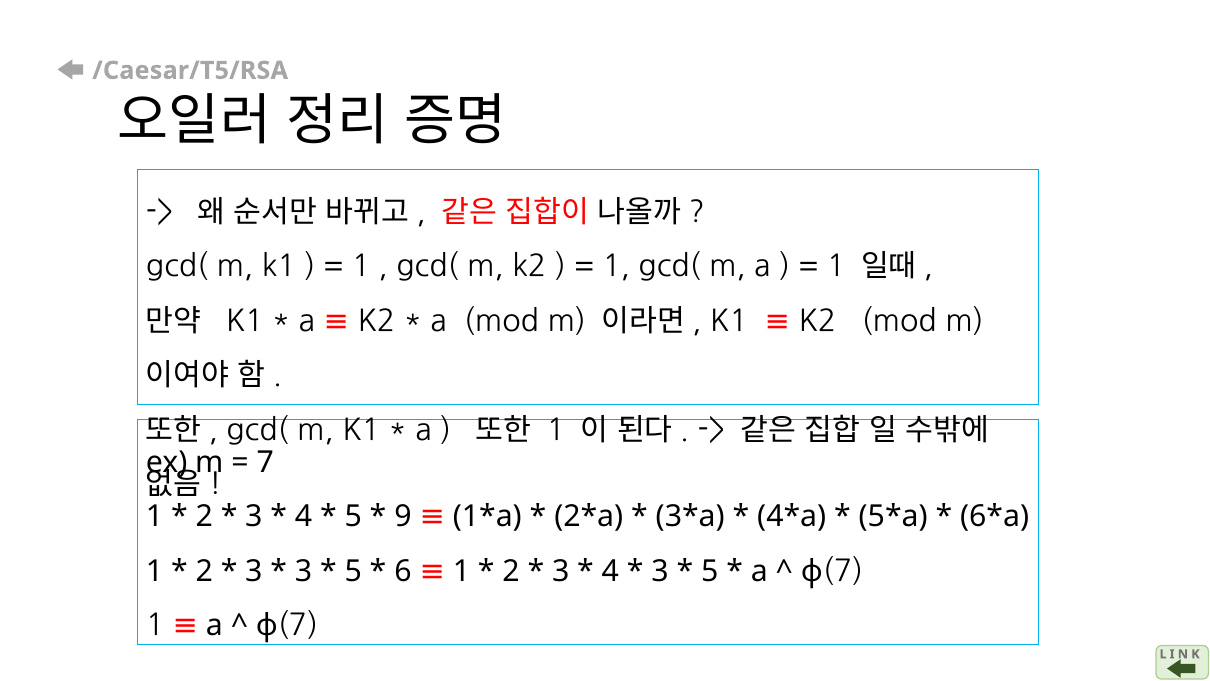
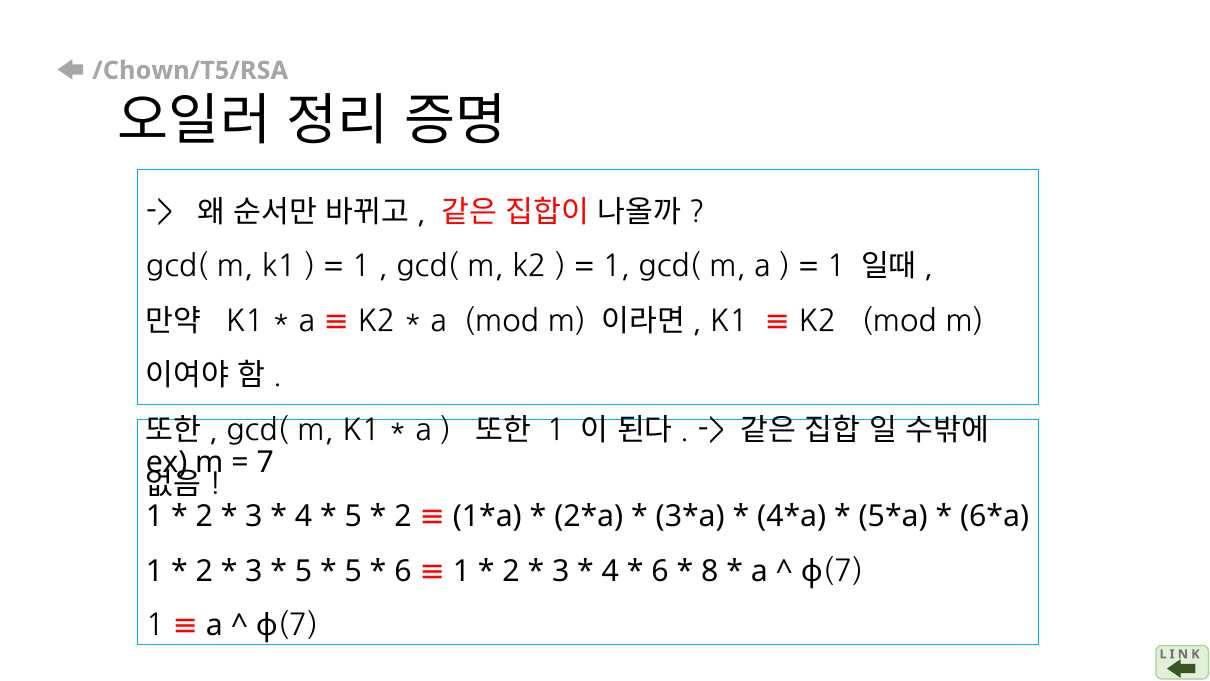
/Caesar/T5/RSA: /Caesar/T5/RSA -> /Chown/T5/RSA
9 at (403, 517): 9 -> 2
3 at (304, 571): 3 -> 5
3 at (660, 571): 3 -> 6
5 at (710, 571): 5 -> 8
